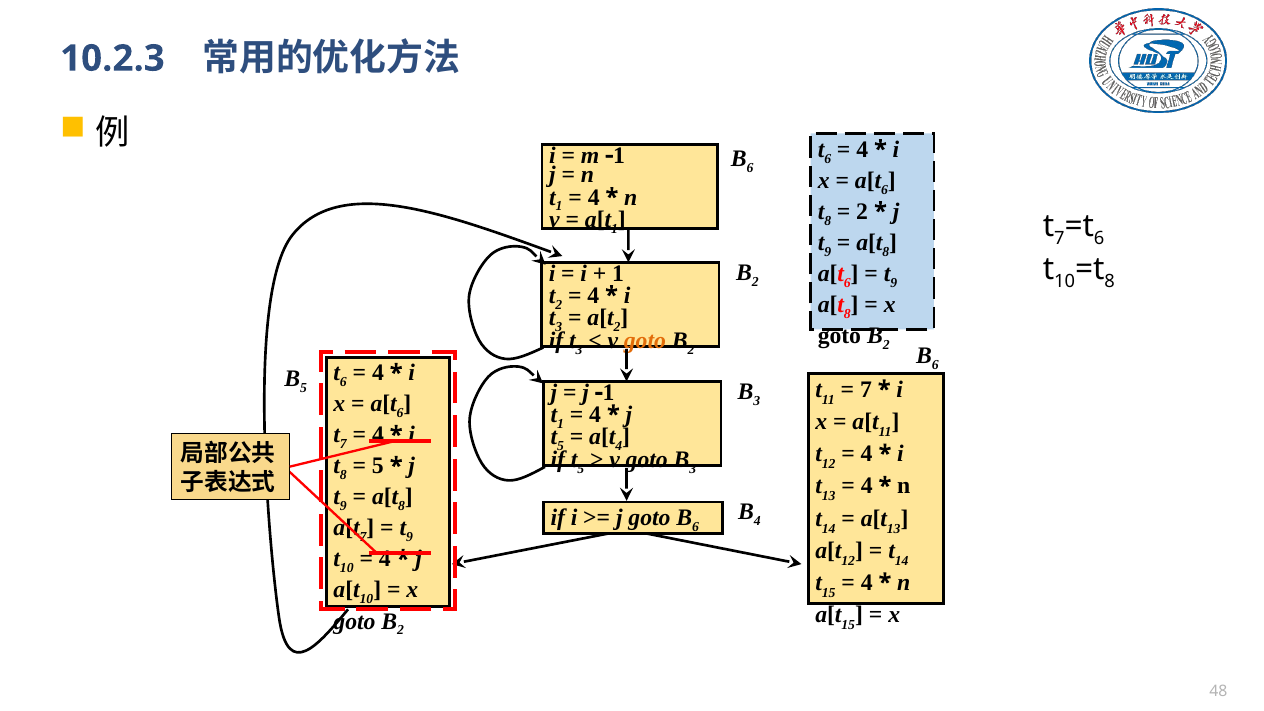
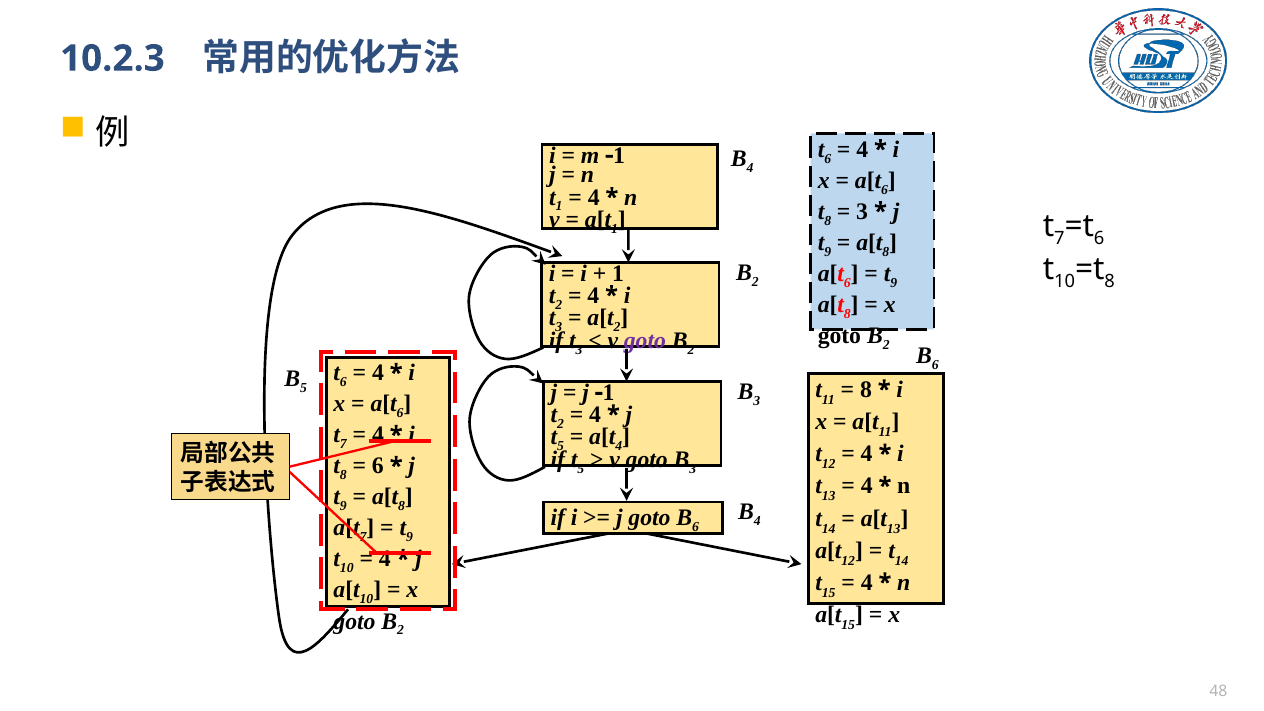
6 at (750, 168): 6 -> 4
2 at (862, 211): 2 -> 3
goto at (645, 341) colour: orange -> purple
7 at (866, 390): 7 -> 8
1 at (561, 424): 1 -> 2
5 at (378, 466): 5 -> 6
